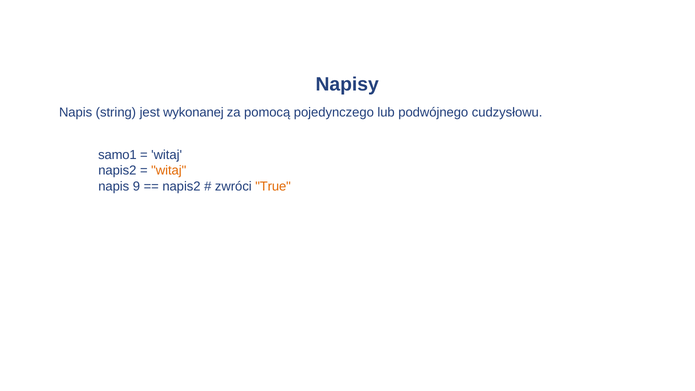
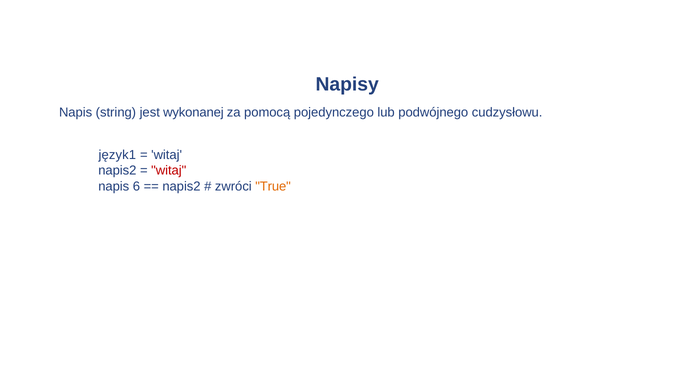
samo1: samo1 -> język1
witaj at (169, 171) colour: orange -> red
9: 9 -> 6
